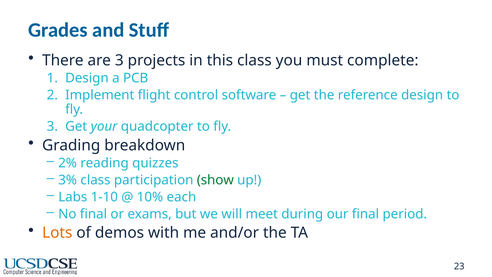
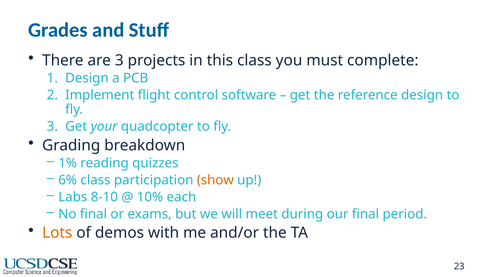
2%: 2% -> 1%
3%: 3% -> 6%
show colour: green -> orange
1-10: 1-10 -> 8-10
